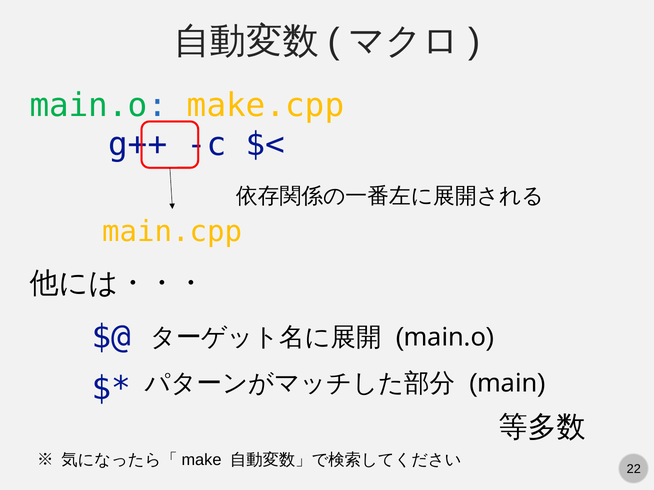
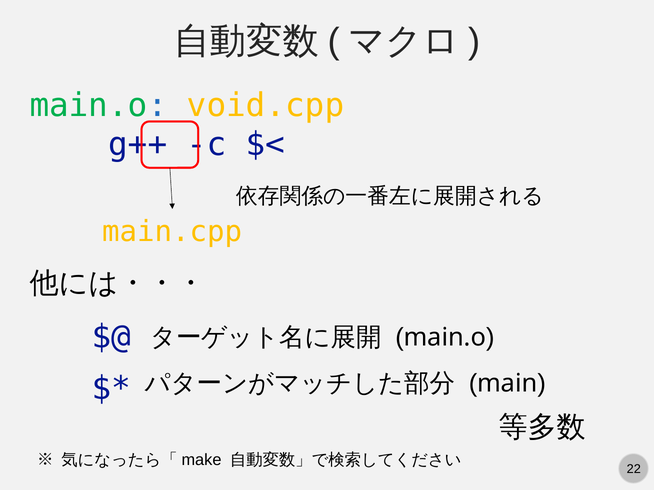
make.cpp: make.cpp -> void.cpp
